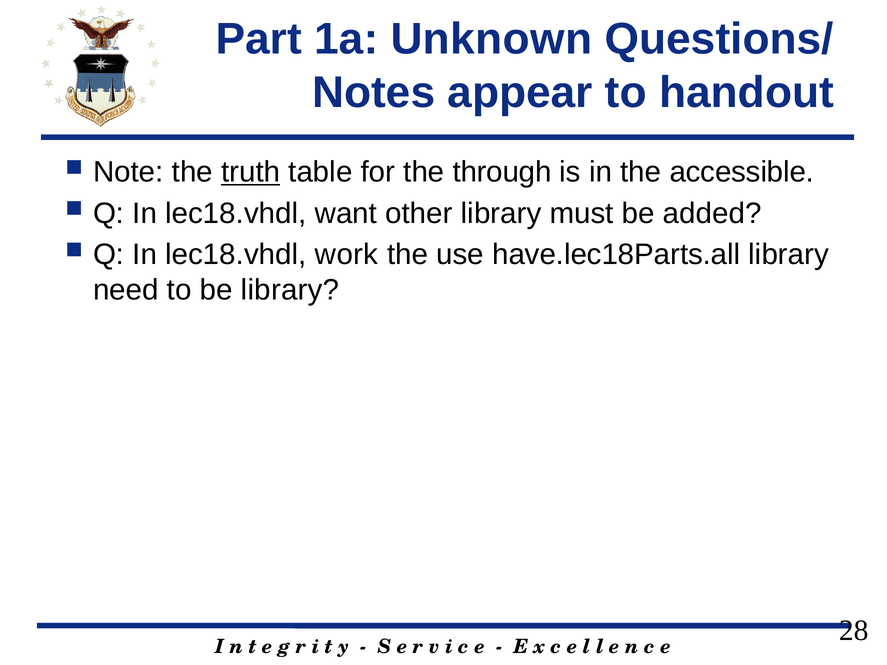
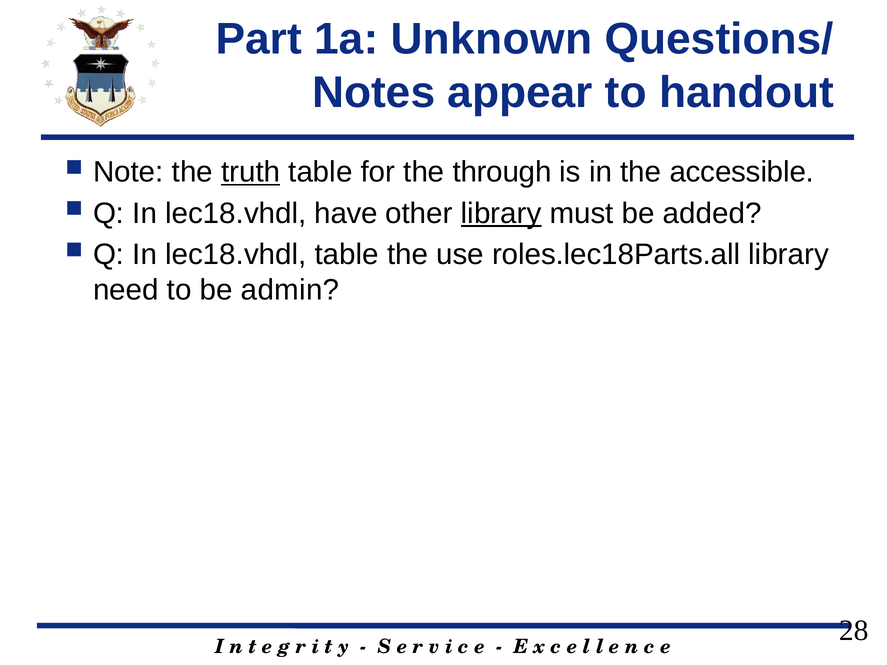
want: want -> have
library at (501, 213) underline: none -> present
lec18.vhdl work: work -> table
have.lec18Parts.all: have.lec18Parts.all -> roles.lec18Parts.all
be library: library -> admin
